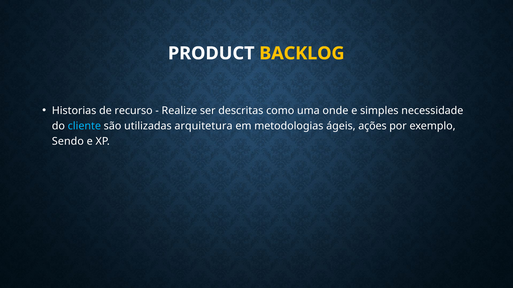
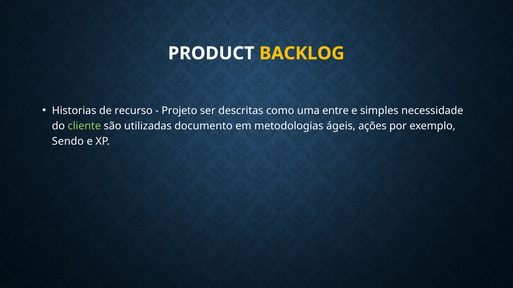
Realize: Realize -> Projeto
onde: onde -> entre
cliente colour: light blue -> light green
arquitetura: arquitetura -> documento
